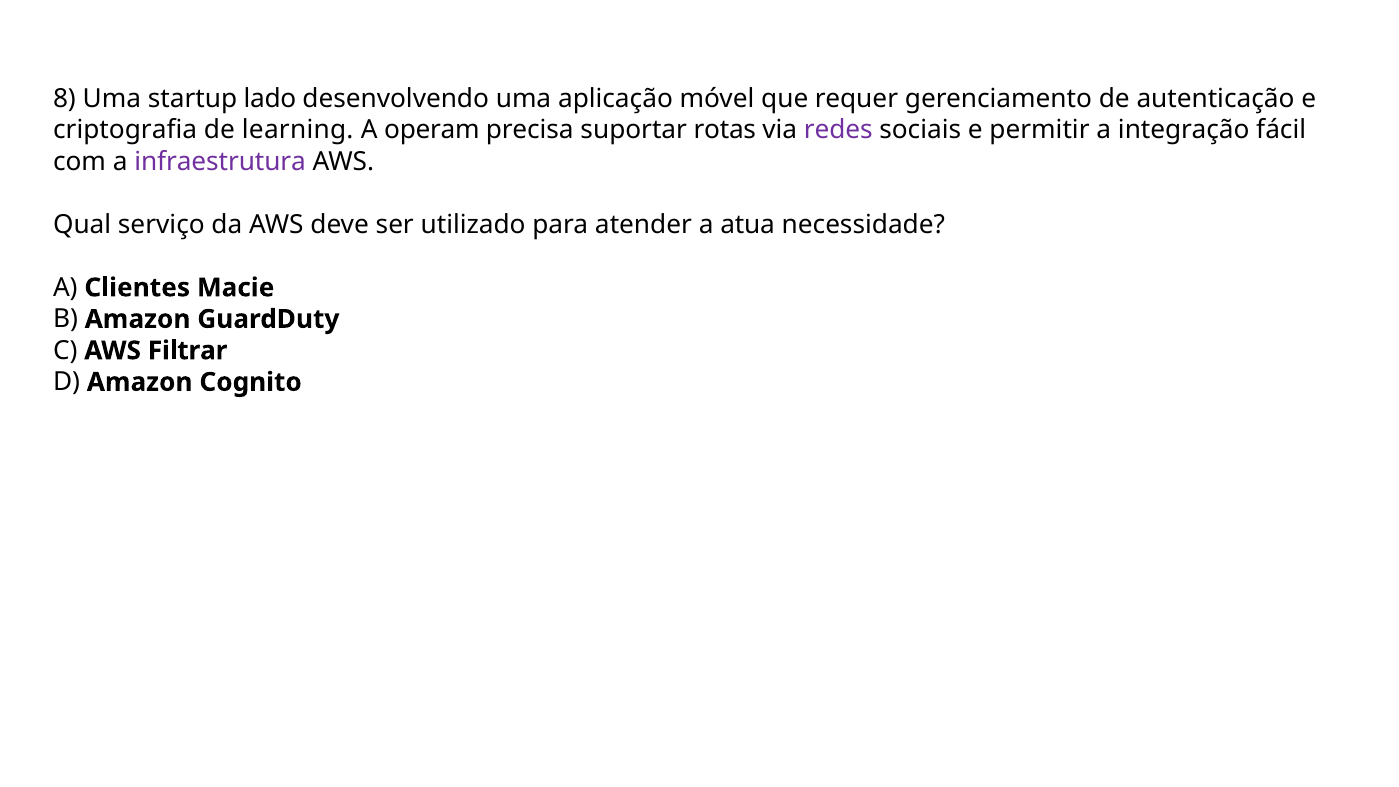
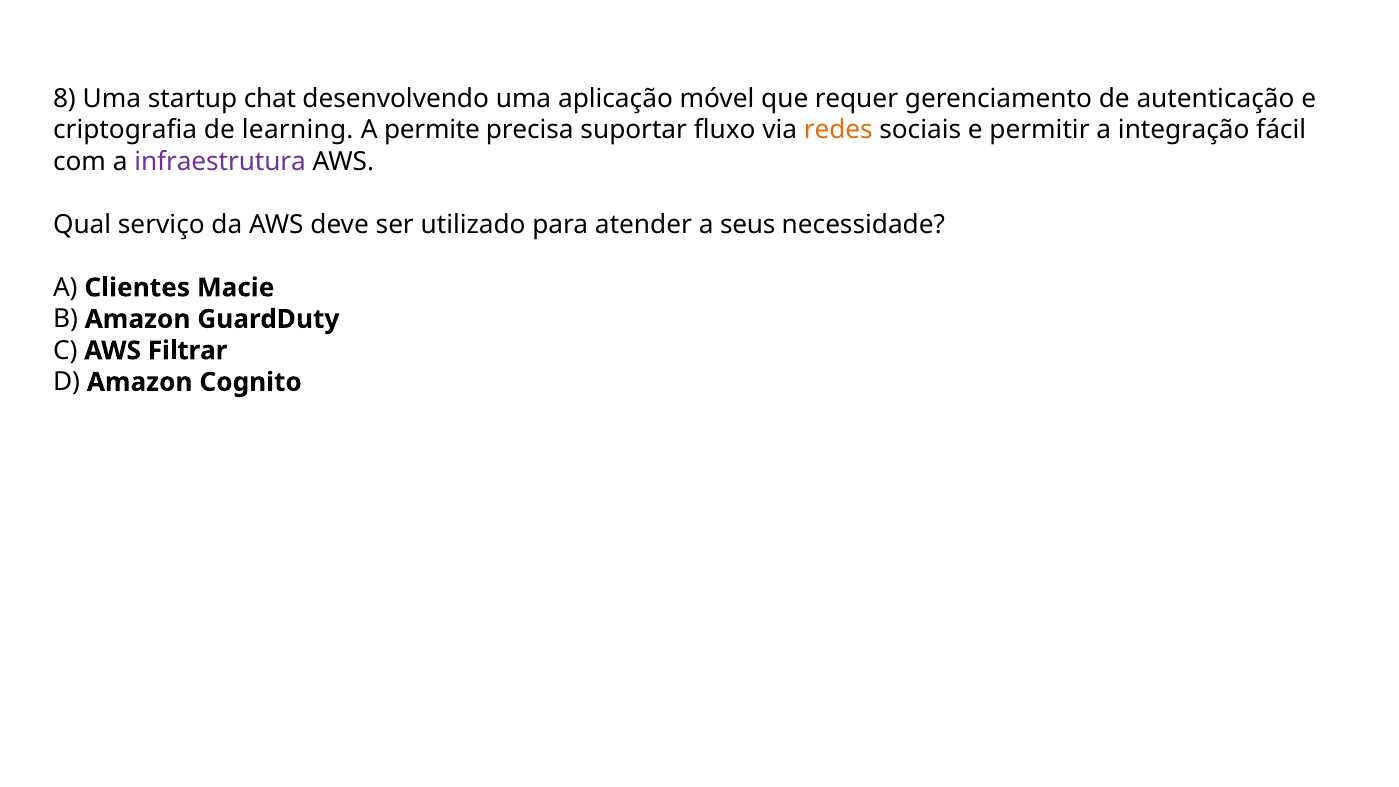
lado: lado -> chat
operam: operam -> permite
rotas: rotas -> fluxo
redes colour: purple -> orange
atua: atua -> seus
